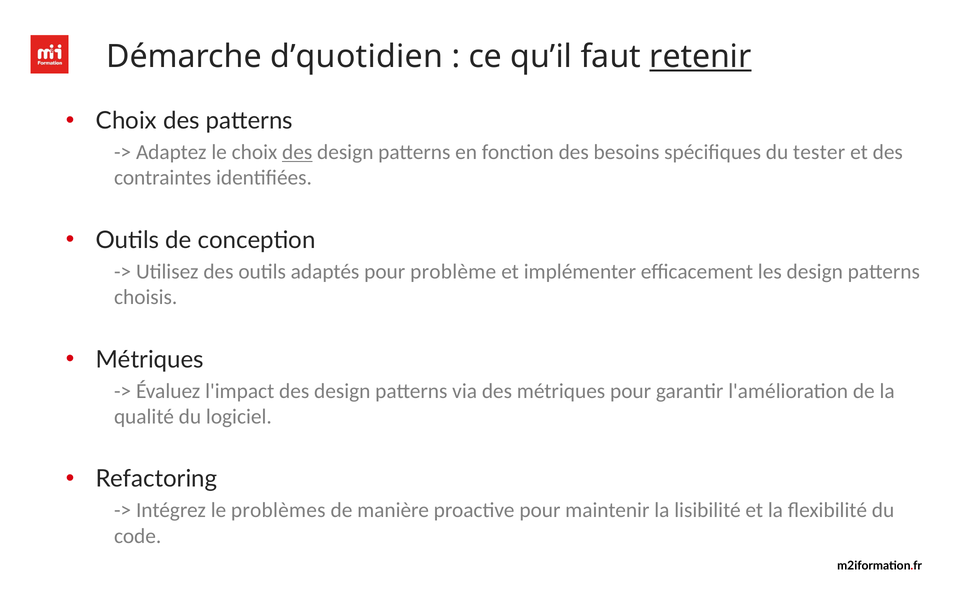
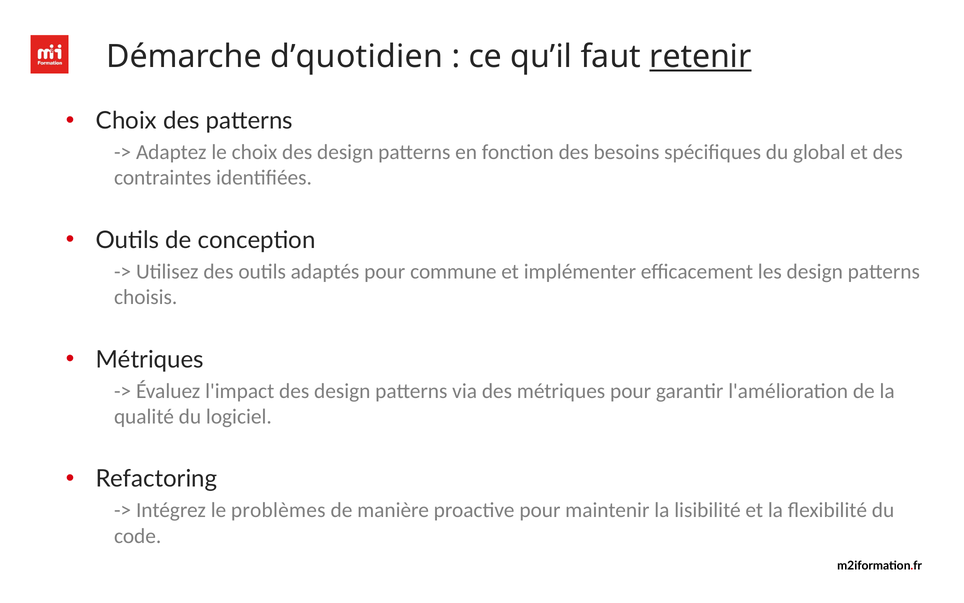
des at (297, 152) underline: present -> none
tester: tester -> global
problème: problème -> commune
